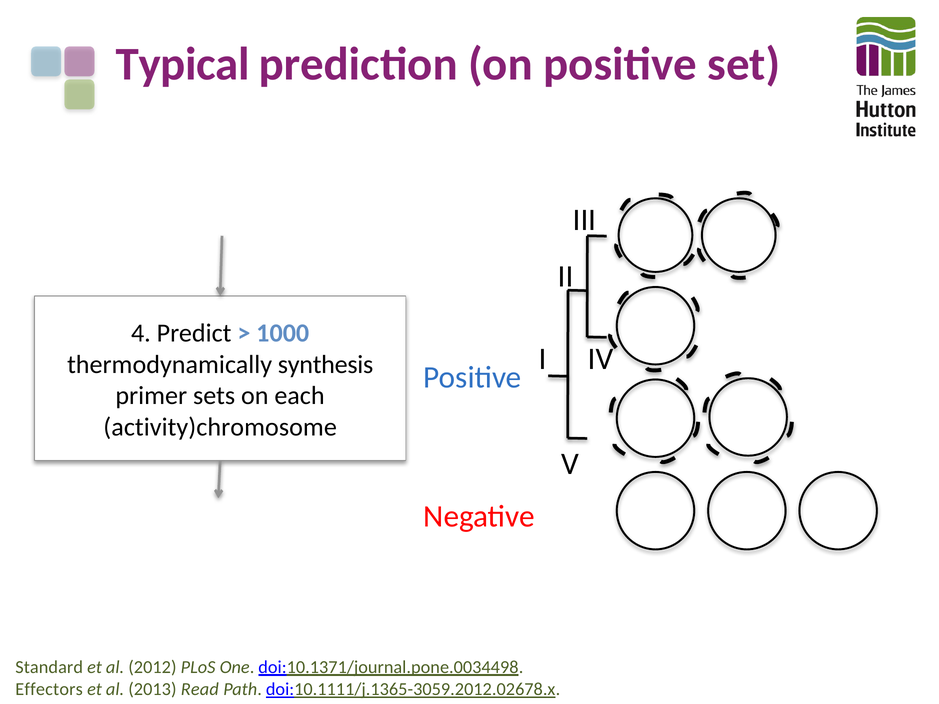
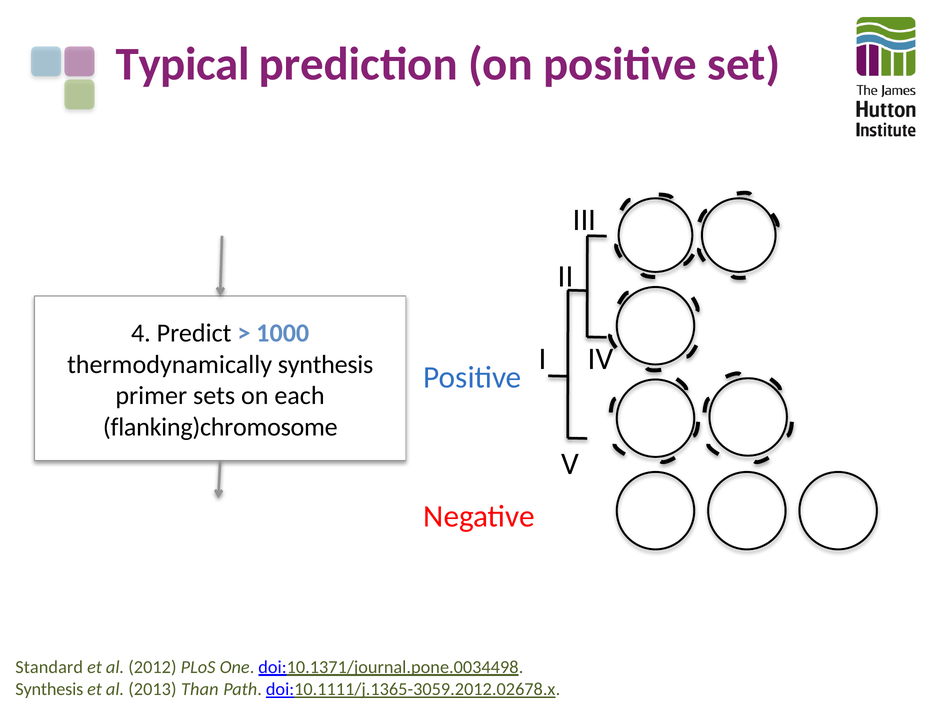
activity)chromosome: activity)chromosome -> flanking)chromosome
Effectors at (49, 690): Effectors -> Synthesis
Read: Read -> Than
